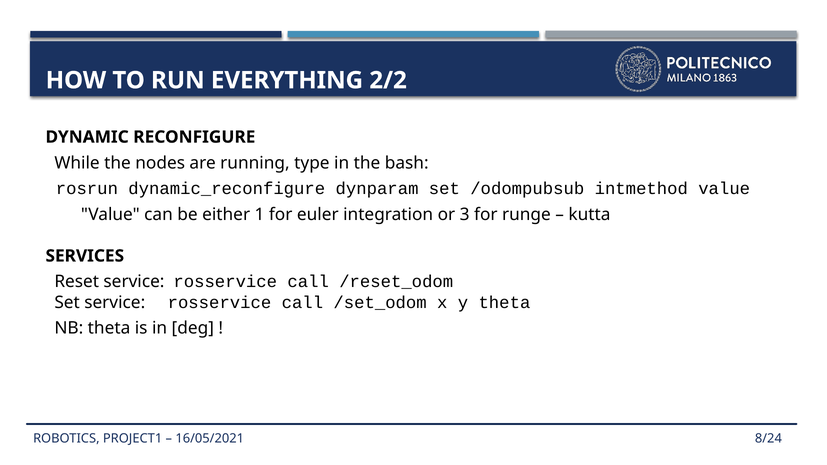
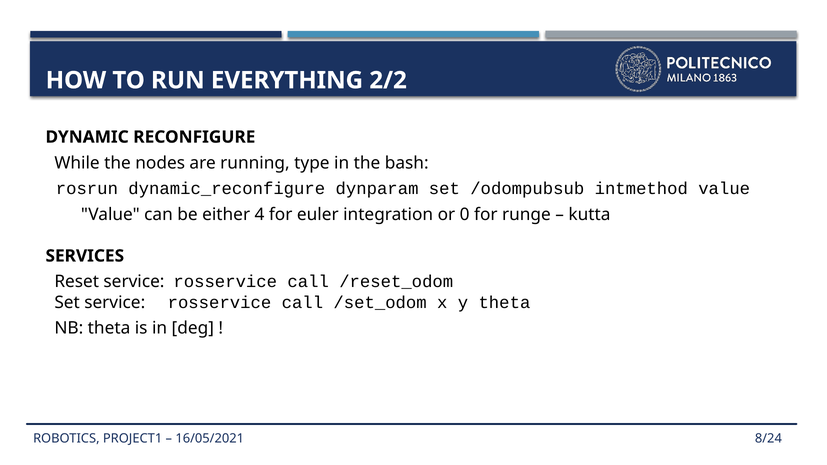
1: 1 -> 4
3: 3 -> 0
